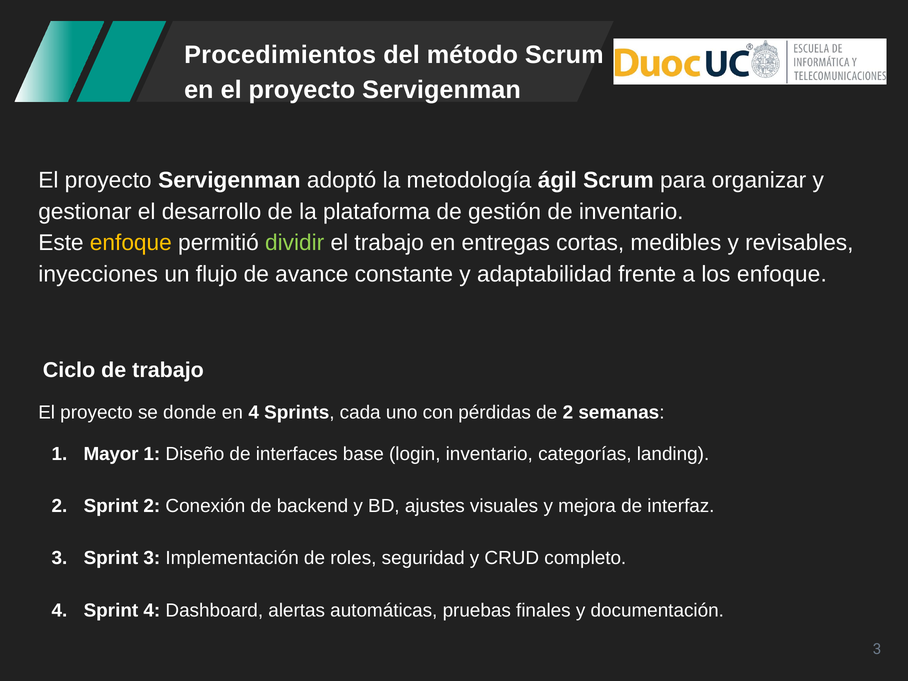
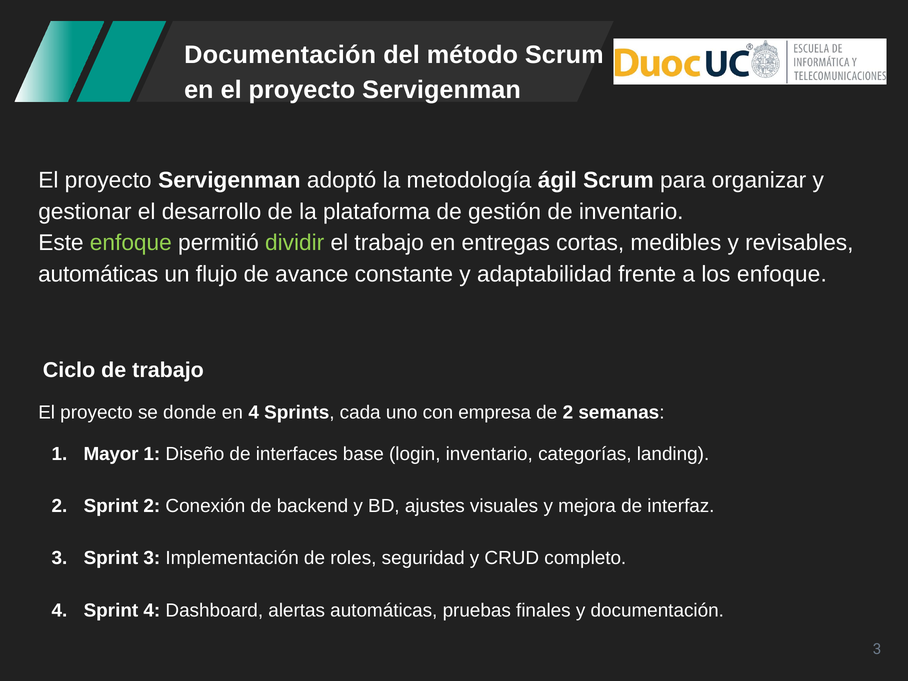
Procedimientos at (280, 55): Procedimientos -> Documentación
enfoque at (131, 243) colour: yellow -> light green
inyecciones at (98, 274): inyecciones -> automáticas
pérdidas: pérdidas -> empresa
